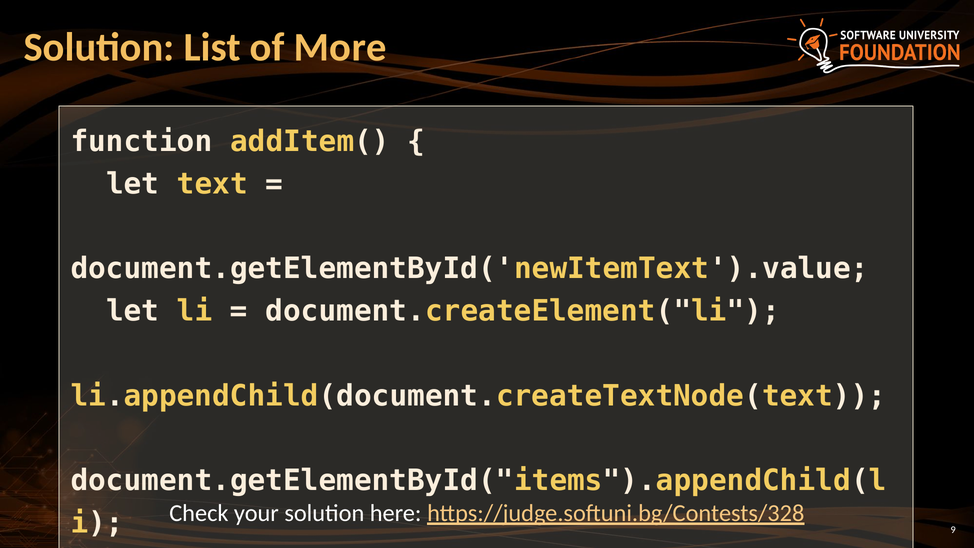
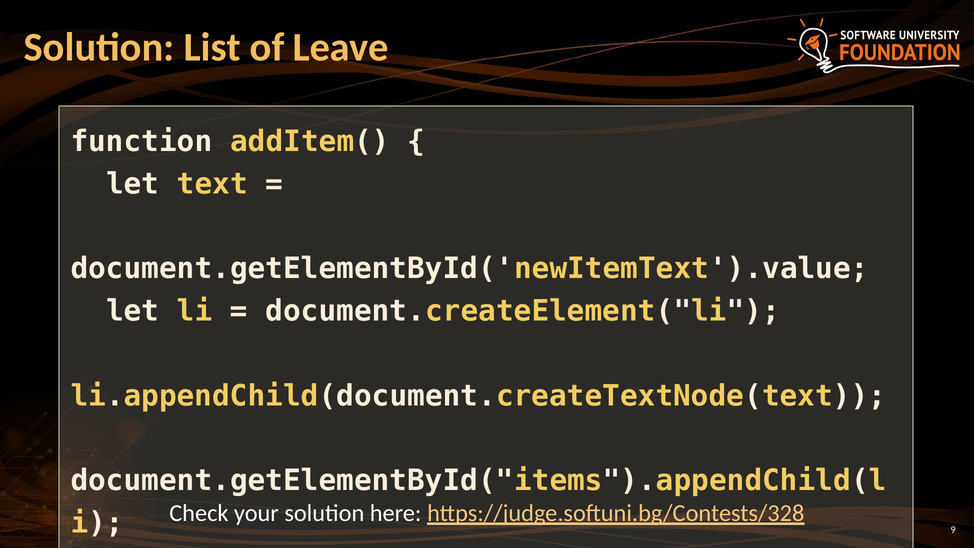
More: More -> Leave
